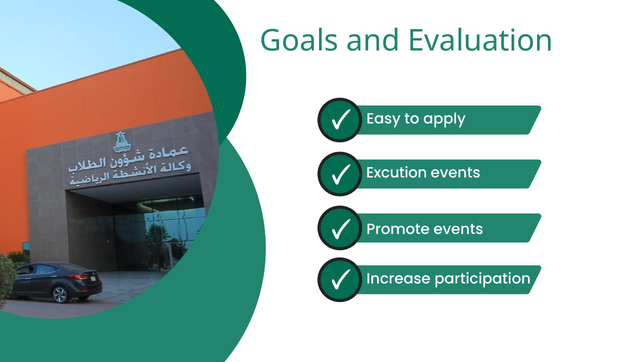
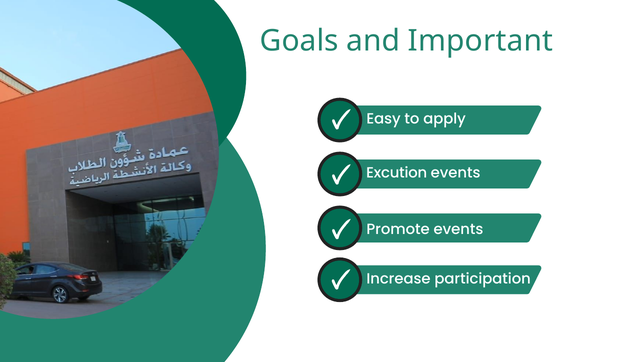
Evaluation: Evaluation -> Important
